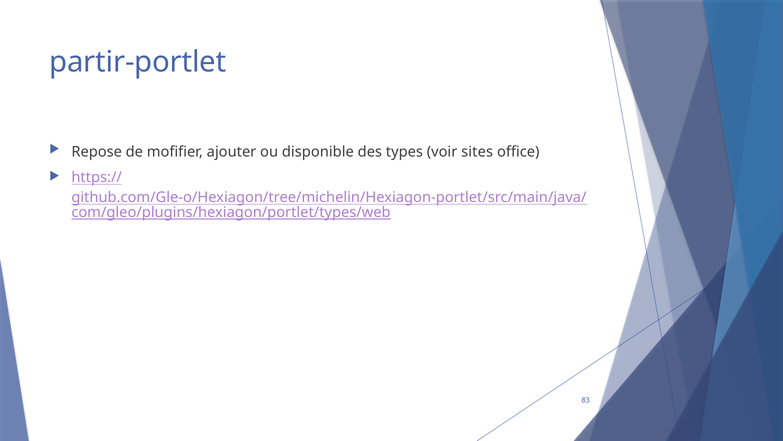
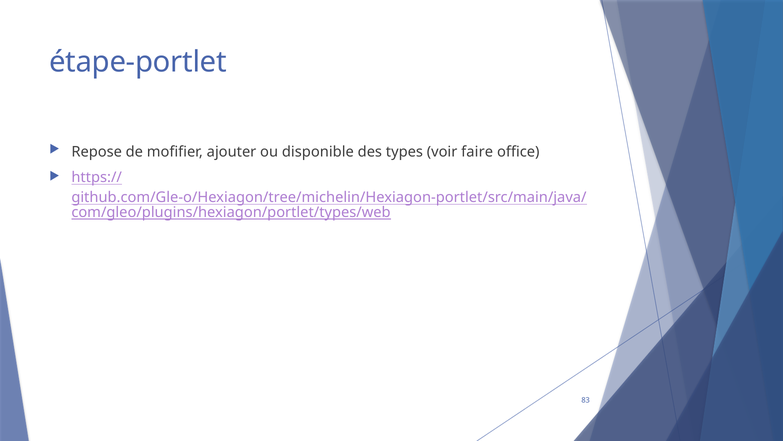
partir-portlet: partir-portlet -> étape-portlet
sites: sites -> faire
